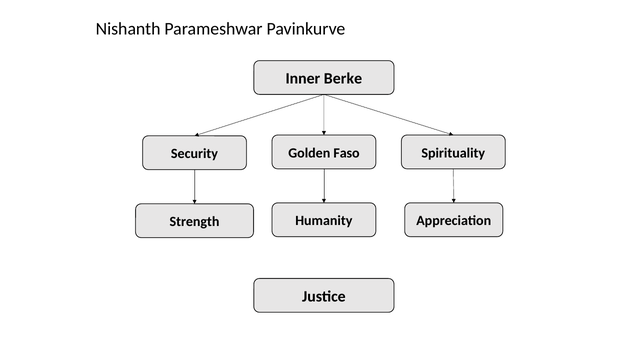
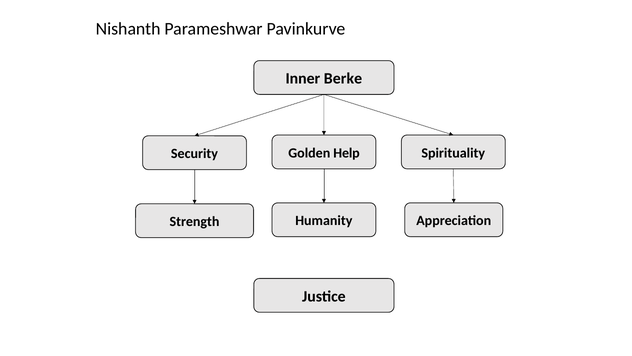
Faso: Faso -> Help
